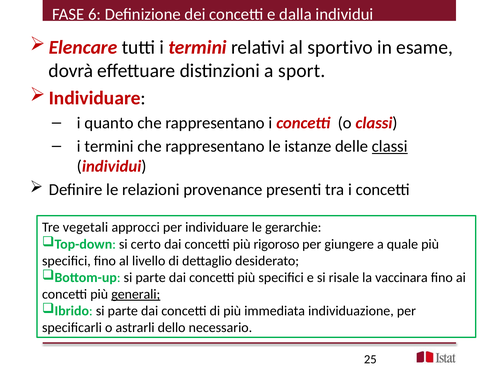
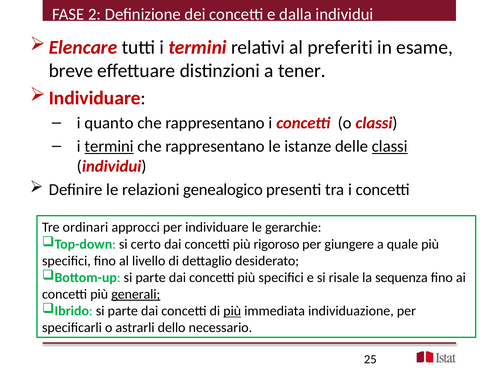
6: 6 -> 2
sportivo: sportivo -> preferiti
dovrà: dovrà -> breve
sport: sport -> tener
termini at (109, 146) underline: none -> present
provenance: provenance -> genealogico
vegetali: vegetali -> ordinari
vaccinara: vaccinara -> sequenza
più at (232, 311) underline: none -> present
